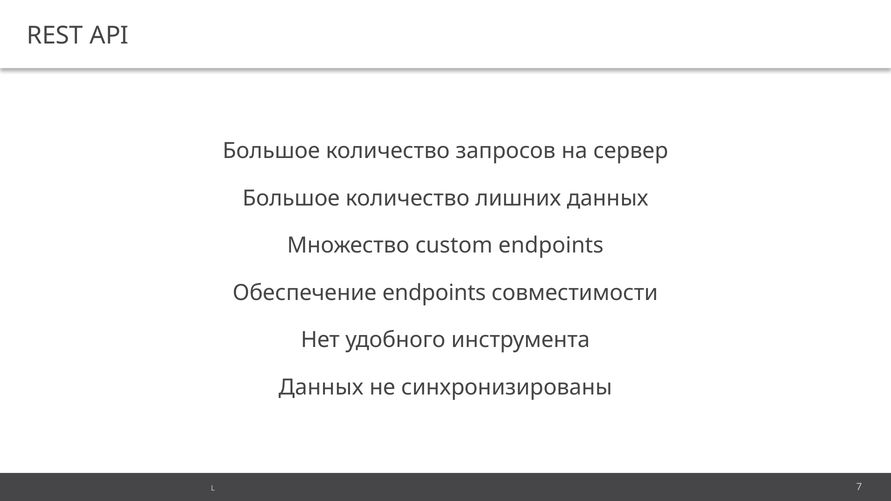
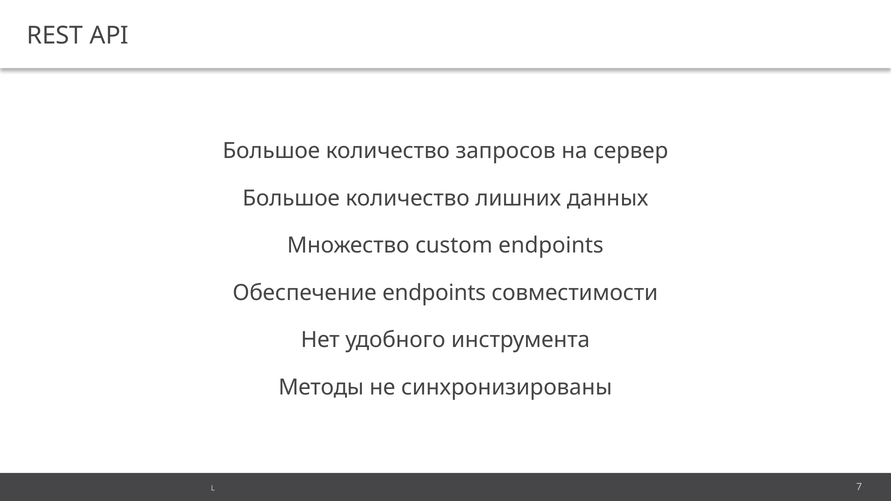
Данных at (321, 388): Данных -> Методы
